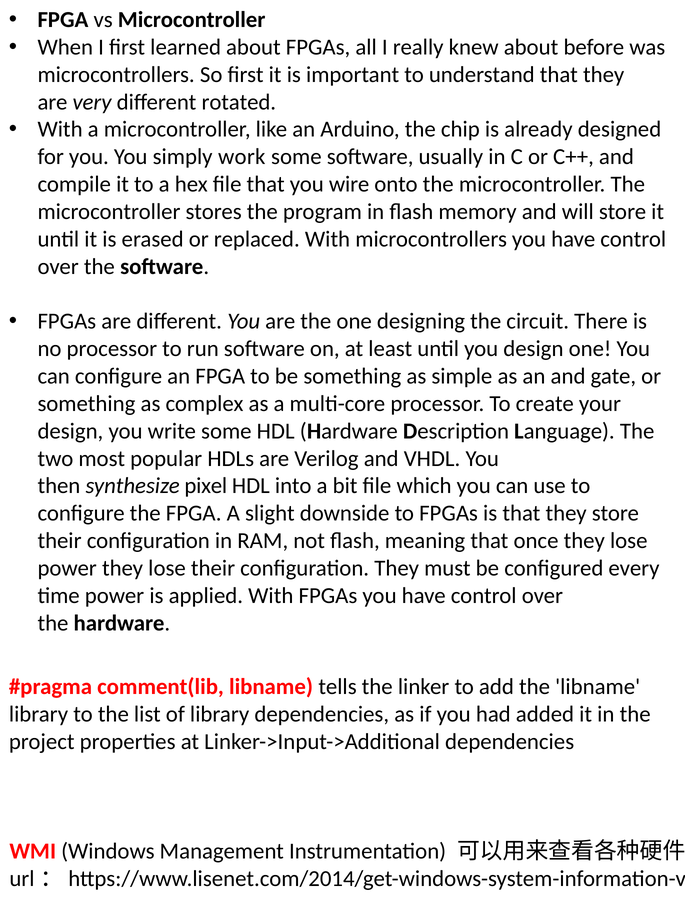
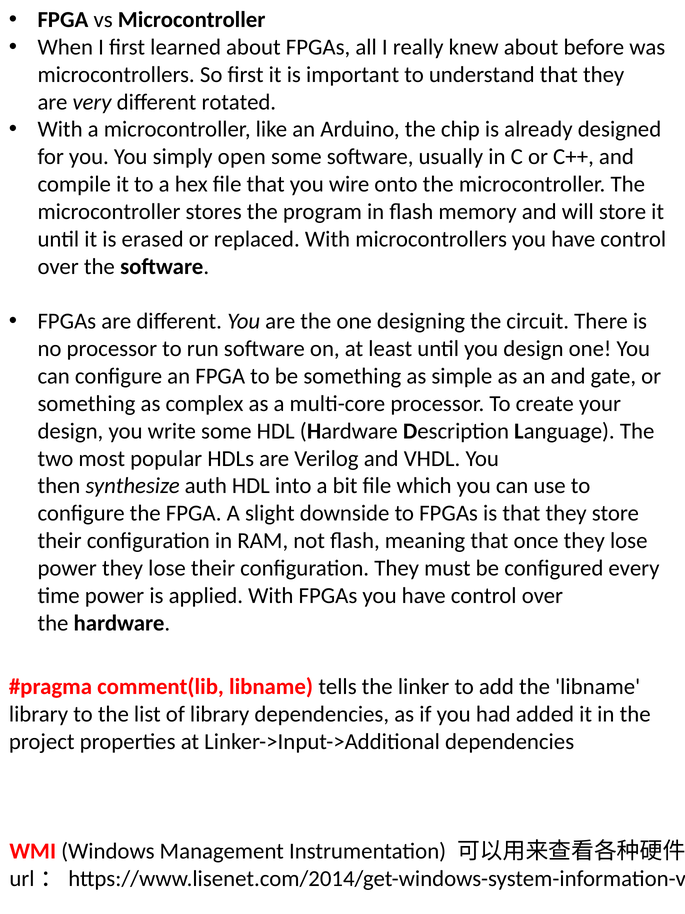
work: work -> open
pixel: pixel -> auth
